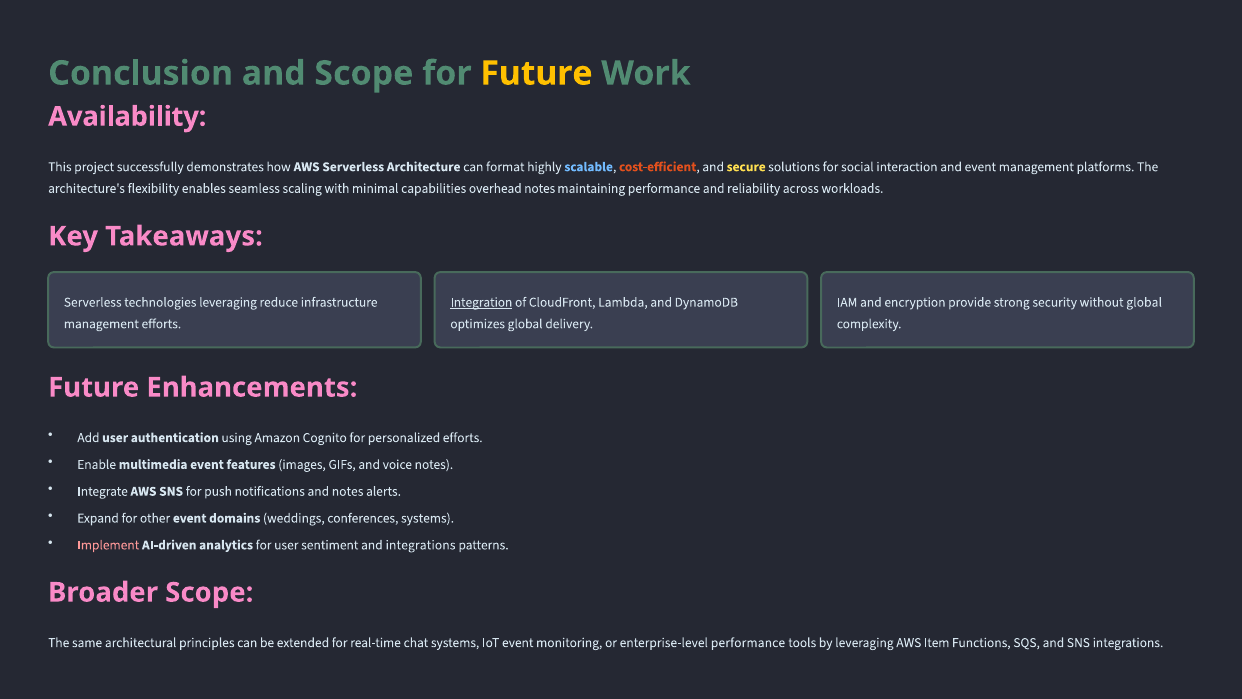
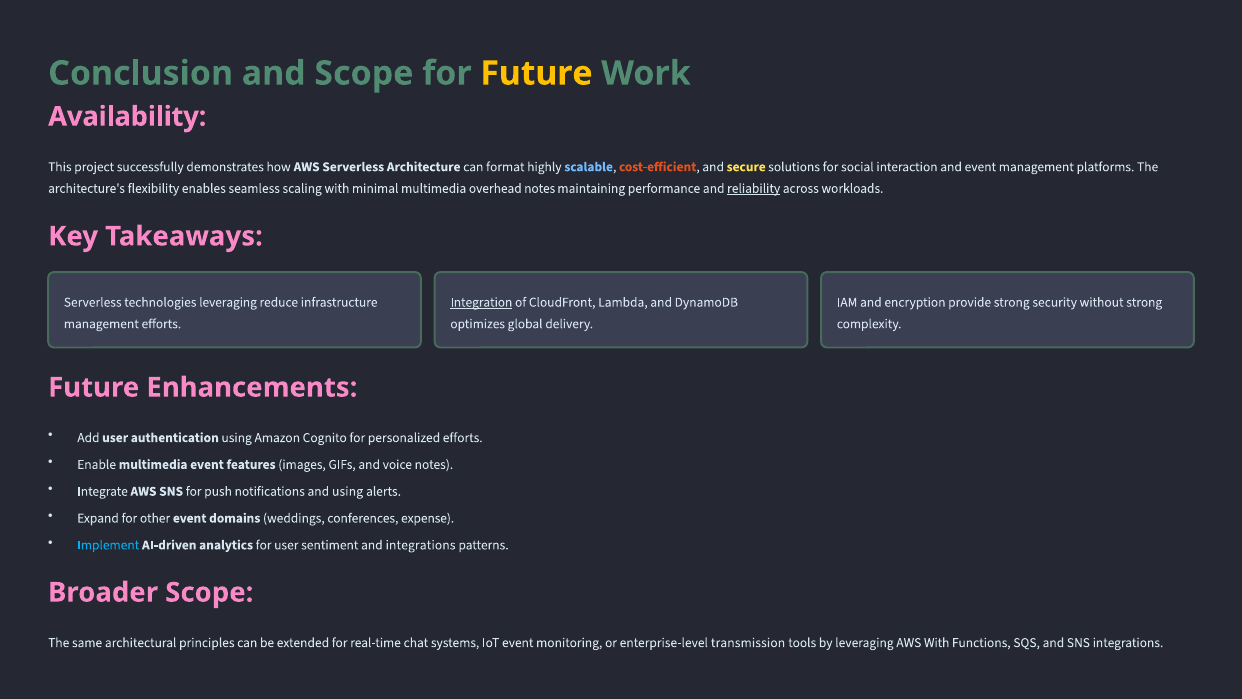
minimal capabilities: capabilities -> multimedia
reliability underline: none -> present
without global: global -> strong
and notes: notes -> using
conferences systems: systems -> expense
Implement colour: pink -> light blue
enterprise-level performance: performance -> transmission
AWS Item: Item -> With
